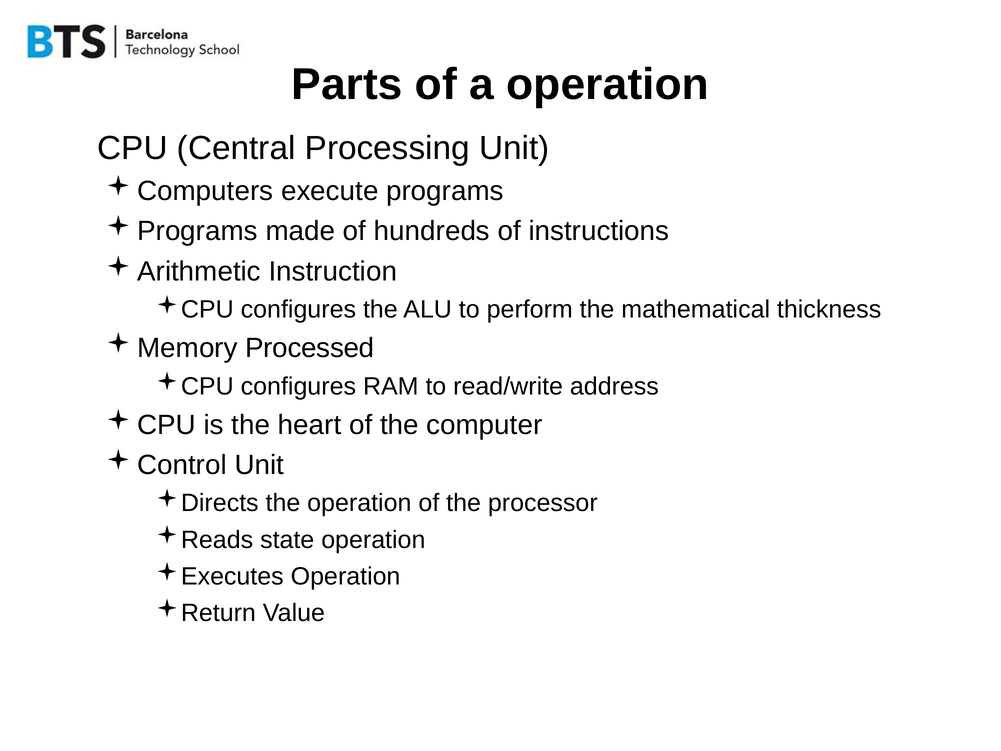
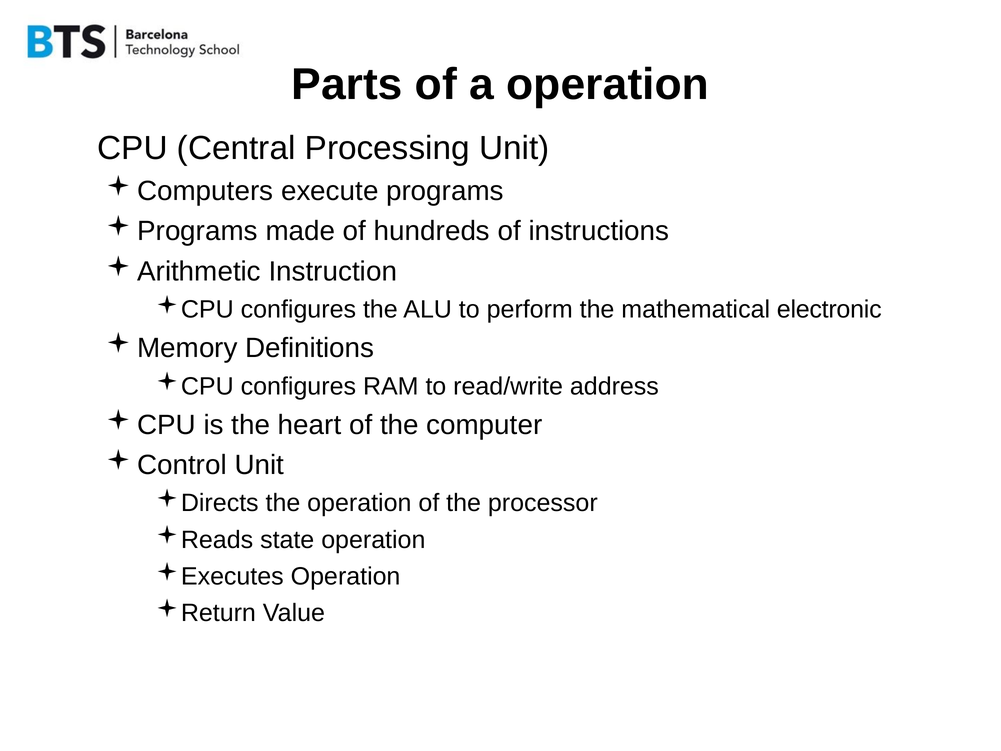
thickness: thickness -> electronic
Processed: Processed -> Definitions
